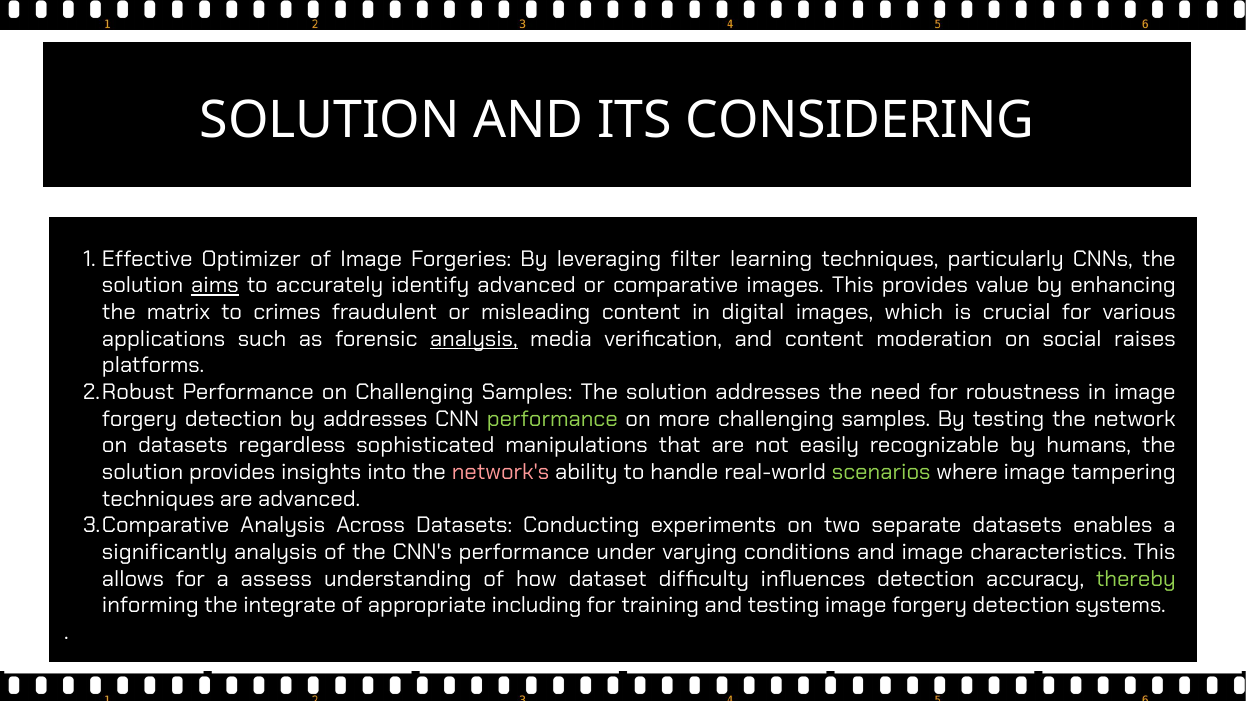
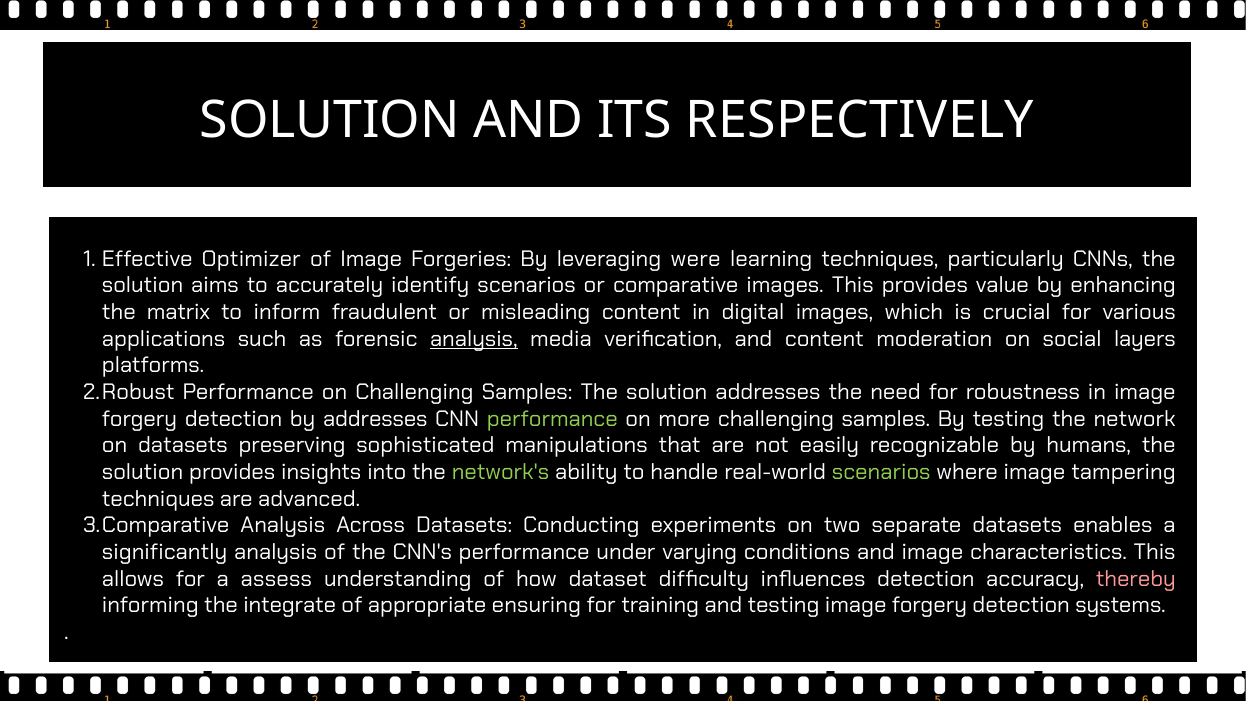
CONSIDERING: CONSIDERING -> RESPECTIVELY
filter: filter -> were
aims underline: present -> none
identify advanced: advanced -> scenarios
crimes: crimes -> inform
raises: raises -> layers
regardless: regardless -> preserving
network's colour: pink -> light green
thereby colour: light green -> pink
including: including -> ensuring
